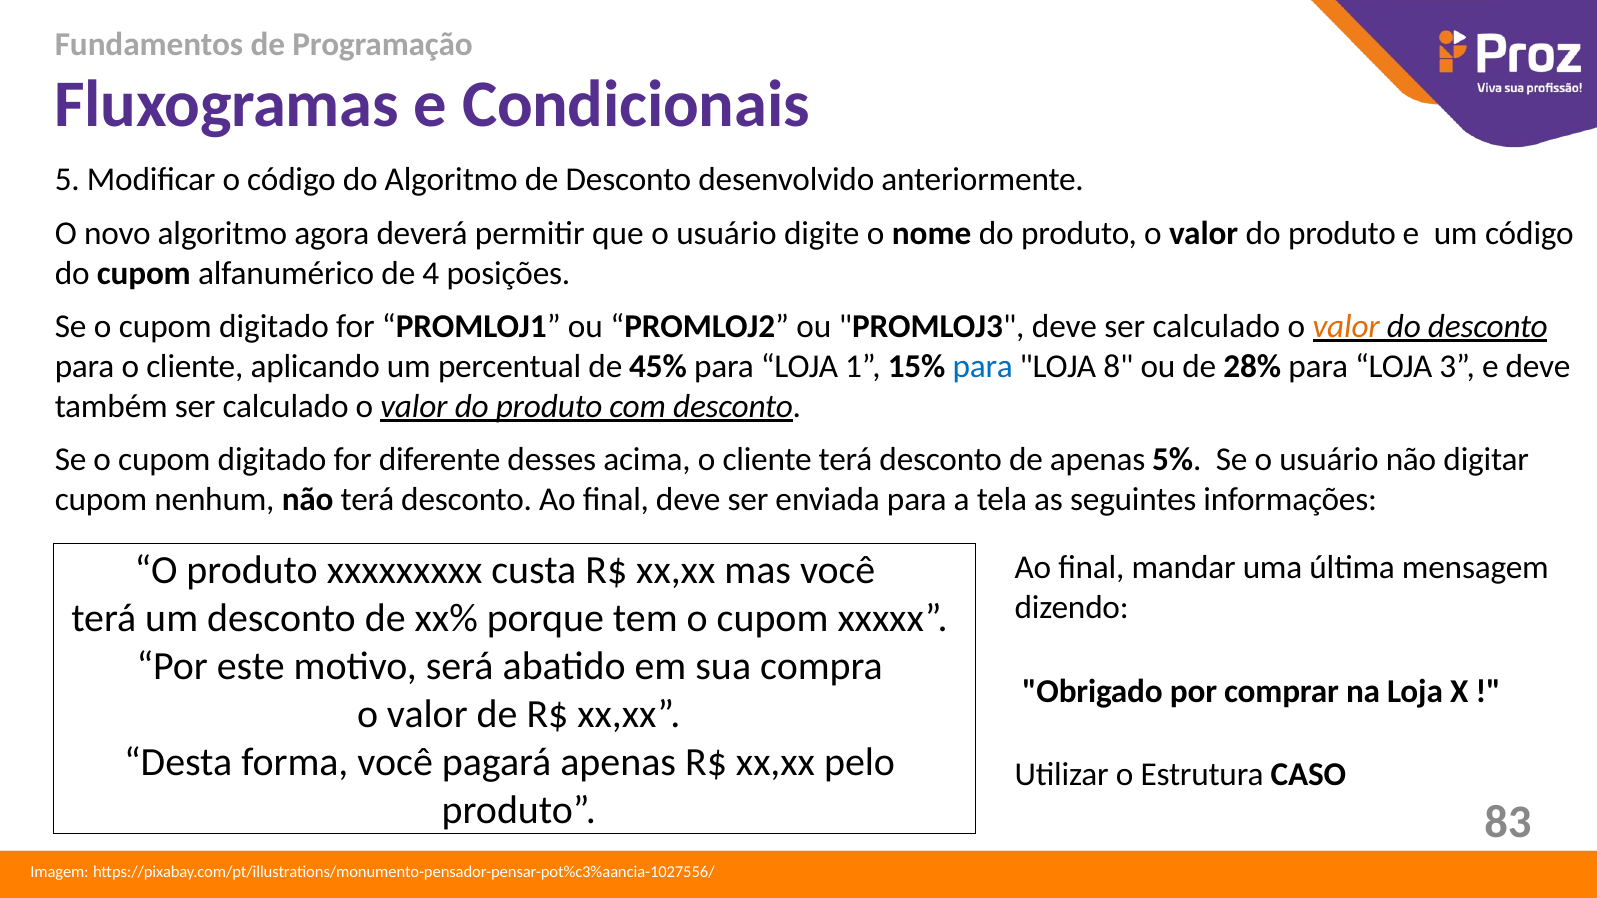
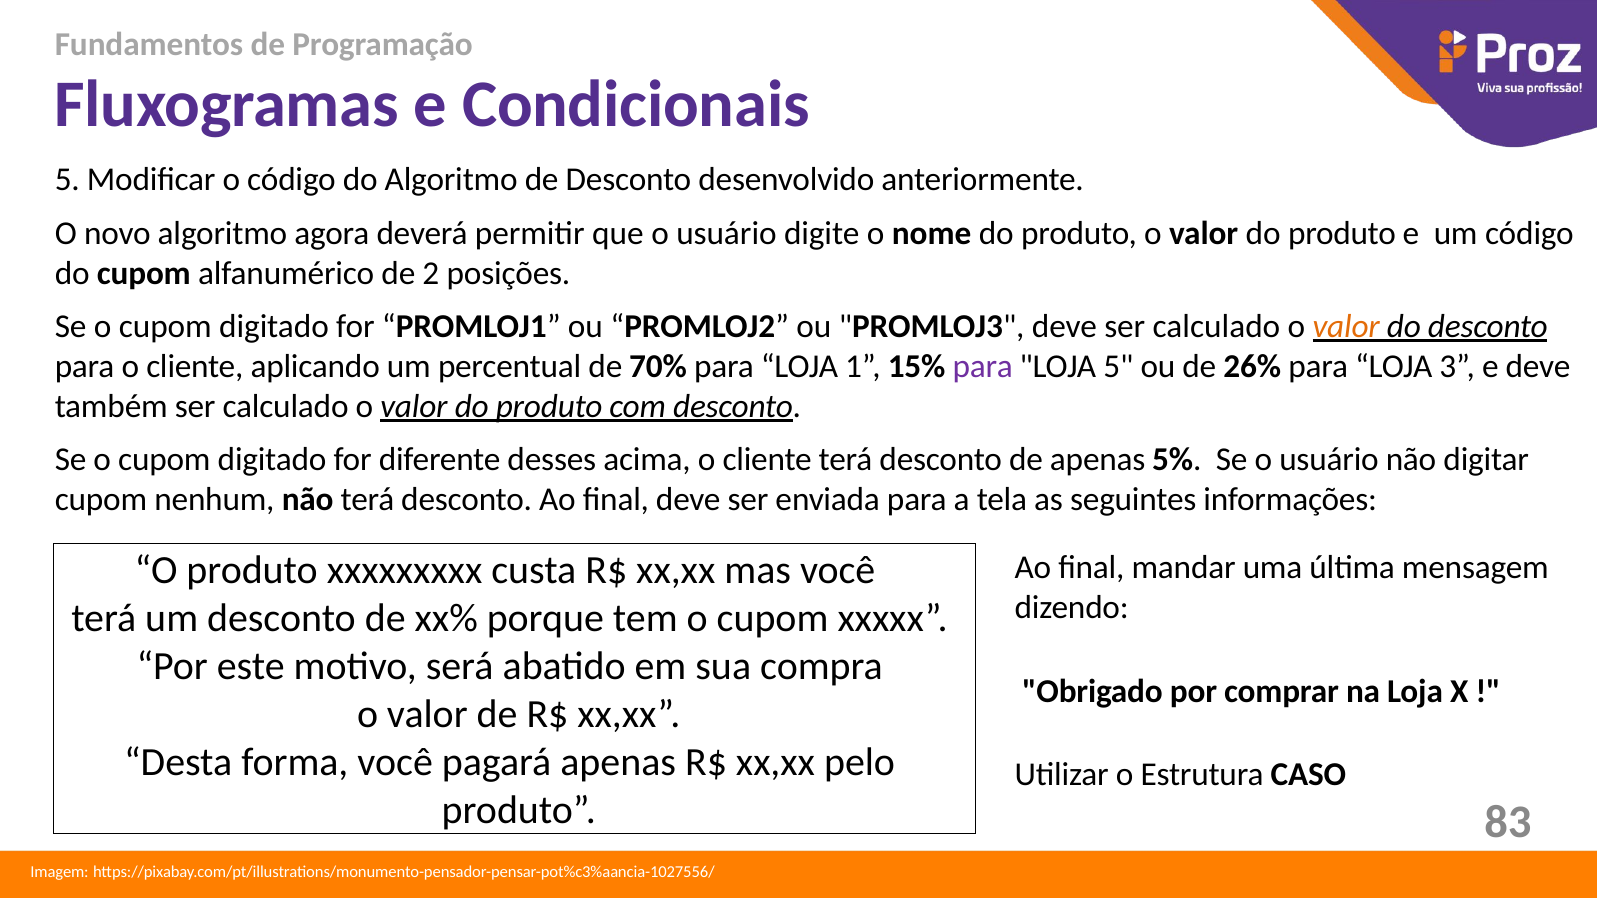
4: 4 -> 2
45%: 45% -> 70%
para at (983, 367) colour: blue -> purple
LOJA 8: 8 -> 5
28%: 28% -> 26%
